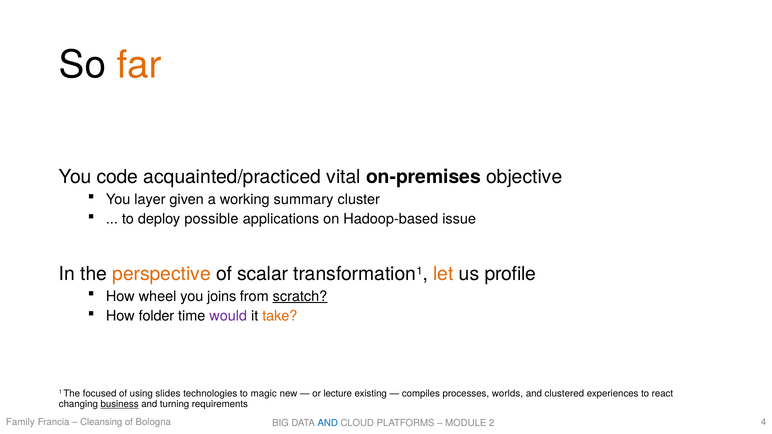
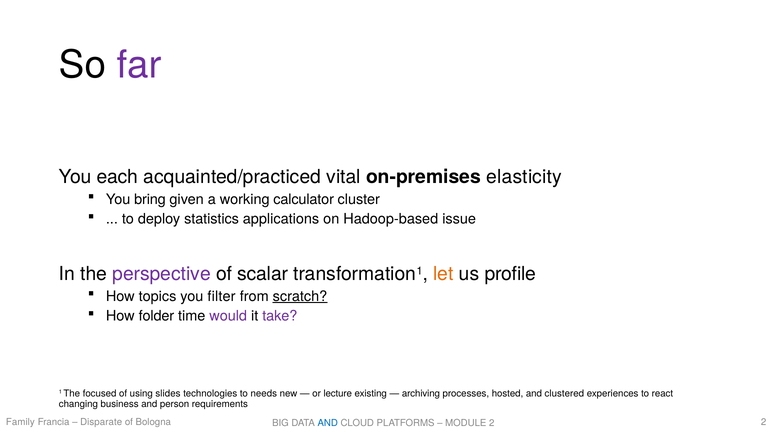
far colour: orange -> purple
code: code -> each
objective: objective -> elasticity
layer: layer -> bring
summary: summary -> calculator
possible: possible -> statistics
perspective colour: orange -> purple
wheel: wheel -> topics
joins: joins -> filter
take colour: orange -> purple
magic: magic -> needs
compiles: compiles -> archiving
worlds: worlds -> hosted
business underline: present -> none
turning: turning -> person
Cleansing: Cleansing -> Disparate
Bologna 4: 4 -> 2
